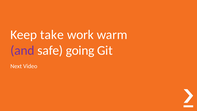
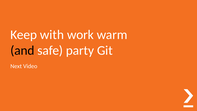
take: take -> with
and colour: purple -> black
going: going -> party
